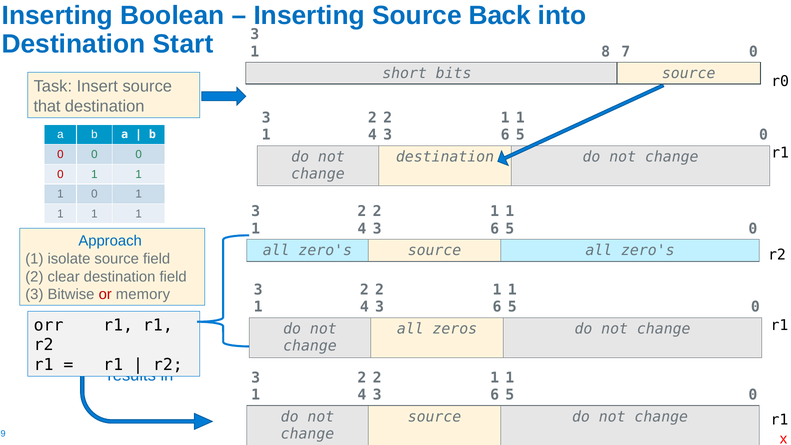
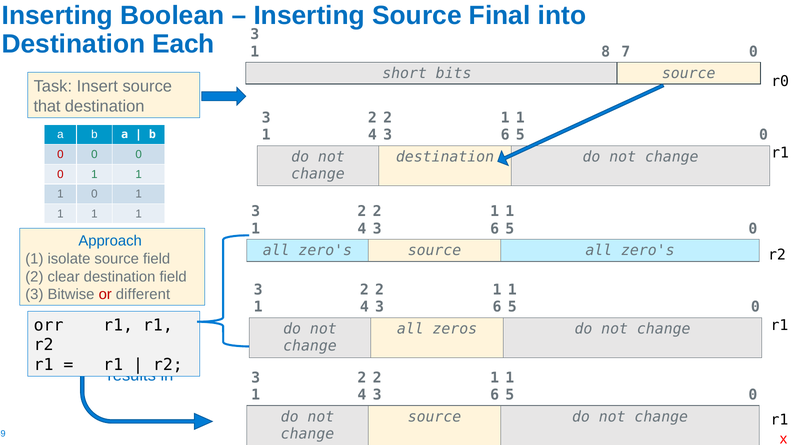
Back: Back -> Final
Start: Start -> Each
memory: memory -> different
